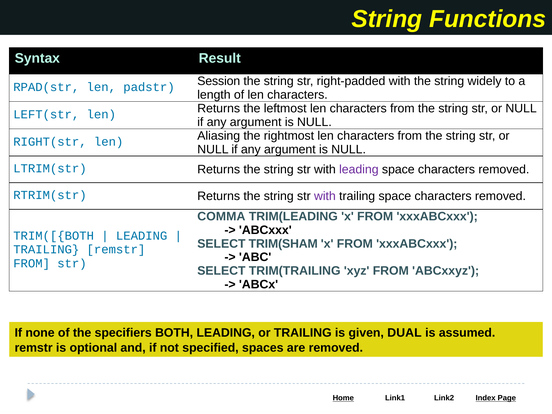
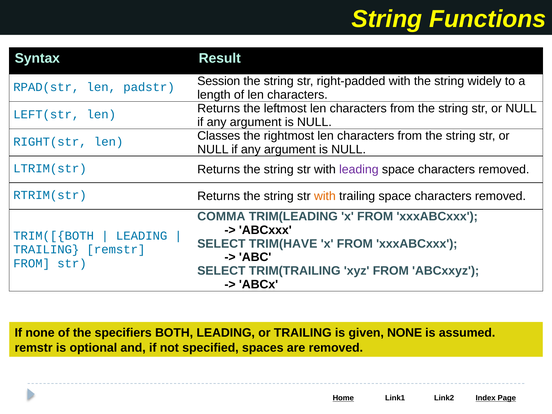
Aliasing: Aliasing -> Classes
with at (325, 196) colour: purple -> orange
TRIM(SHAM: TRIM(SHAM -> TRIM(HAVE
given DUAL: DUAL -> NONE
